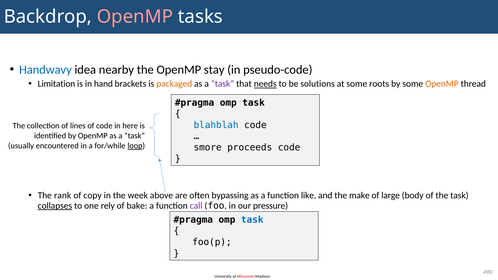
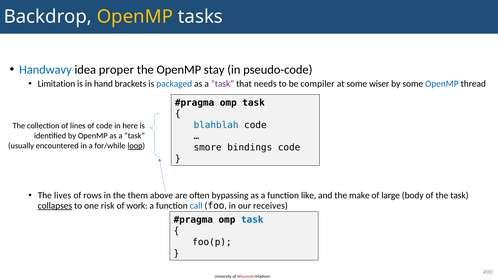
OpenMP at (135, 17) colour: pink -> yellow
nearby: nearby -> proper
packaged colour: orange -> blue
needs underline: present -> none
solutions: solutions -> compiler
roots: roots -> wiser
OpenMP at (442, 84) colour: orange -> blue
proceeds: proceeds -> bindings
rank: rank -> lives
copy: copy -> rows
week: week -> them
rely: rely -> risk
bake: bake -> work
call colour: purple -> blue
pressure: pressure -> receives
